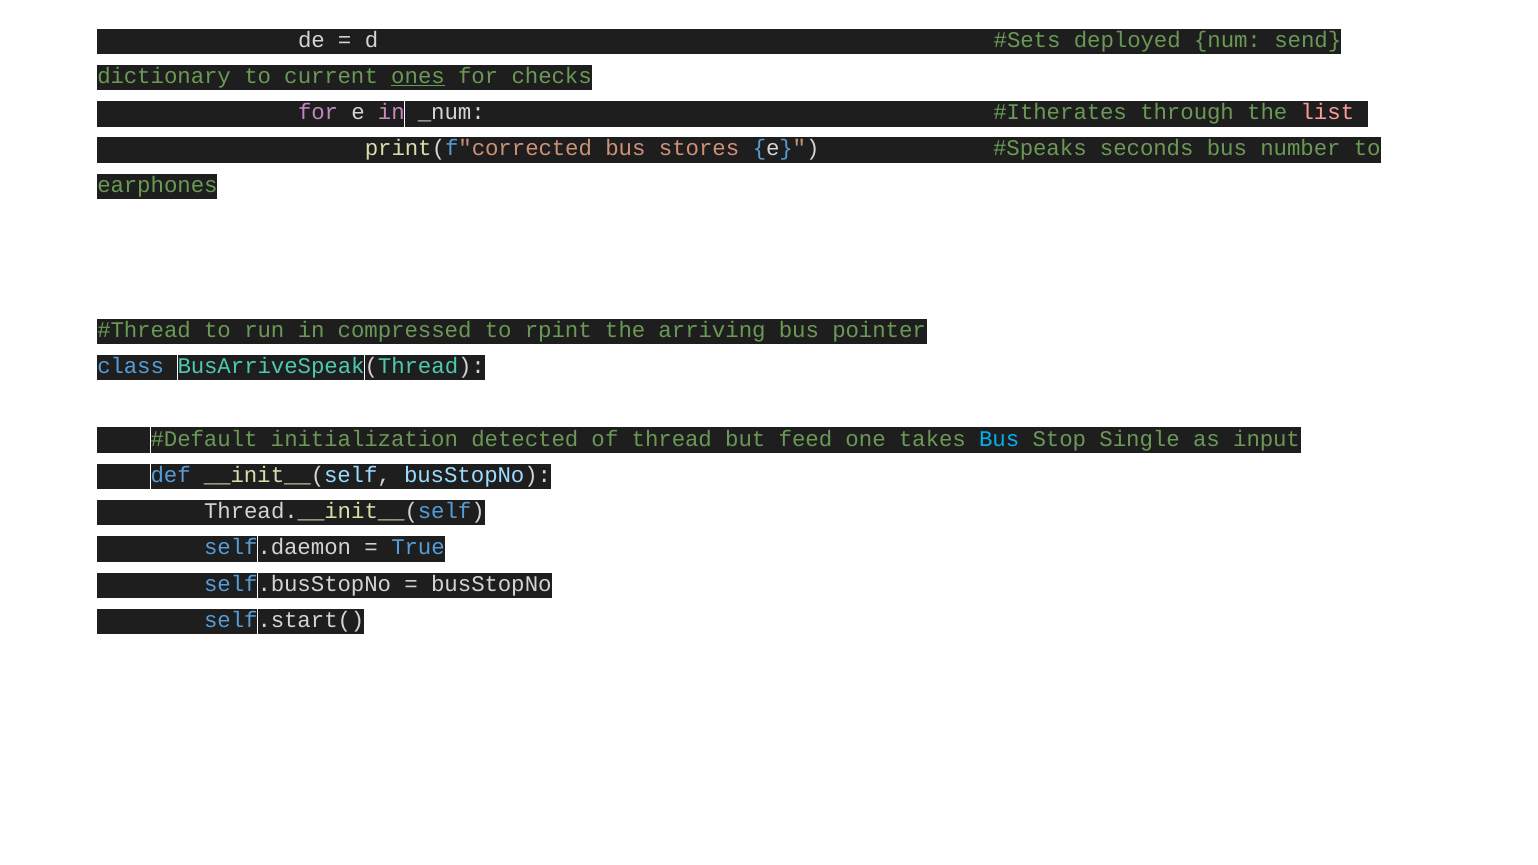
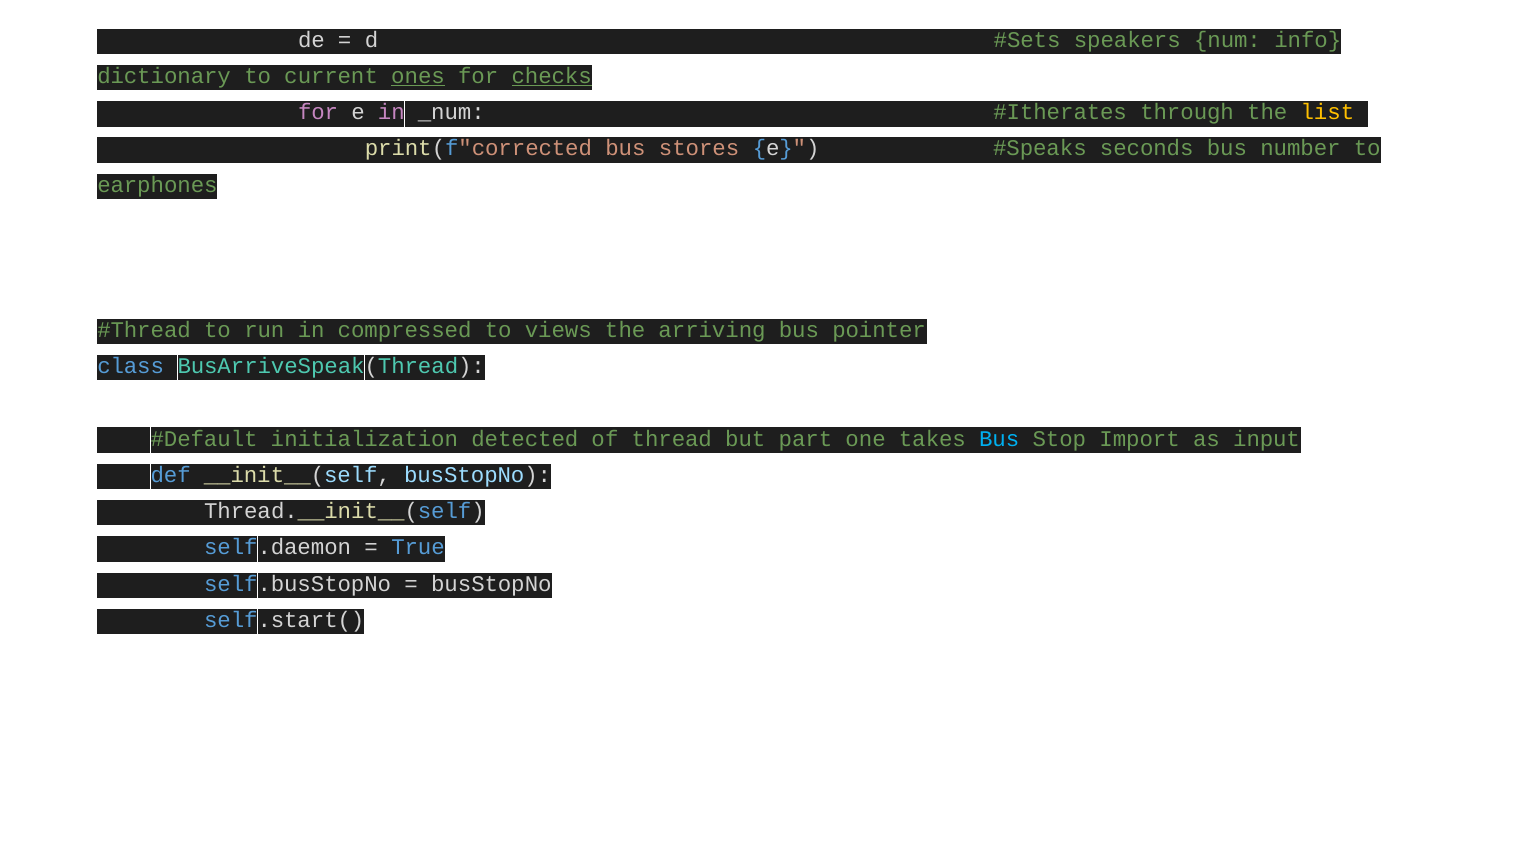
deployed: deployed -> speakers
send: send -> info
checks underline: none -> present
list colour: pink -> yellow
rpint: rpint -> views
feed: feed -> part
Single: Single -> Import
